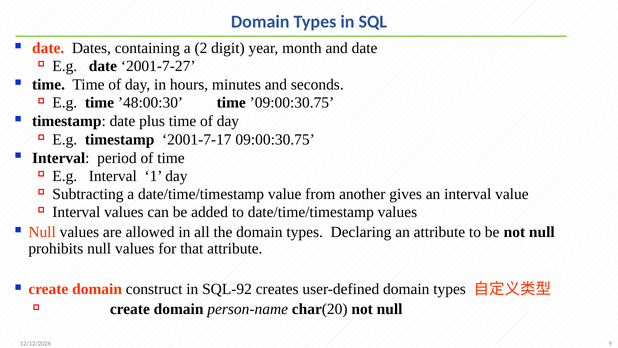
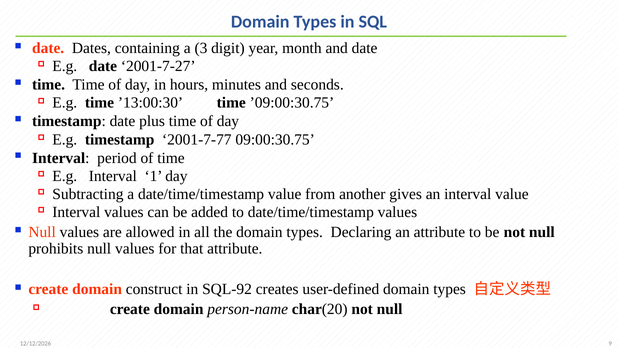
2: 2 -> 3
’48:00:30: ’48:00:30 -> ’13:00:30
2001-7-17: 2001-7-17 -> 2001-7-77
